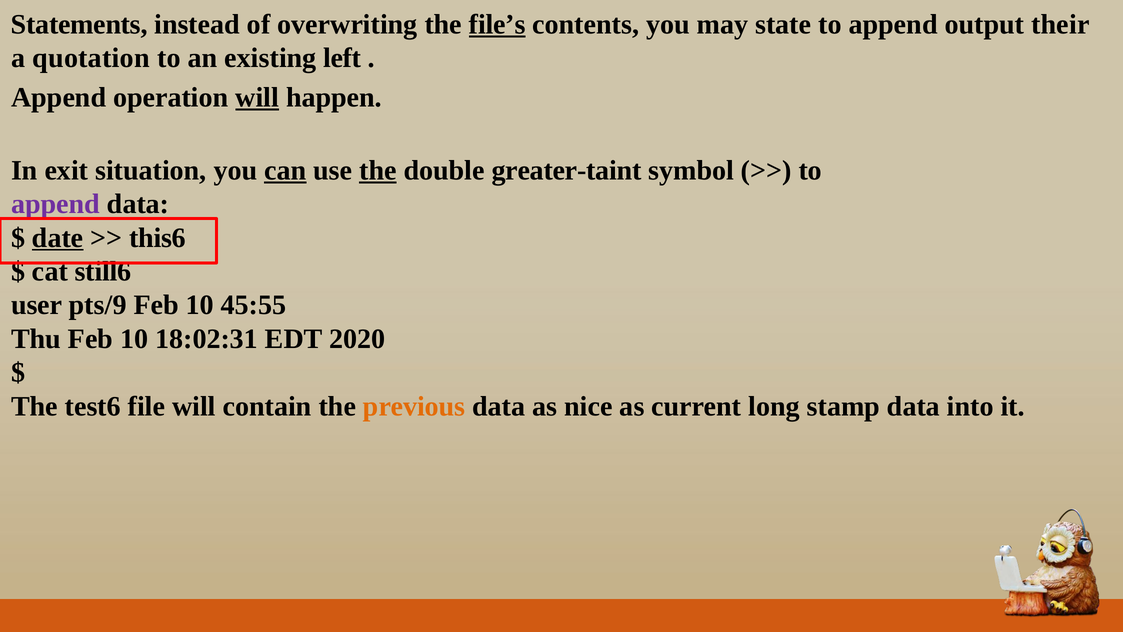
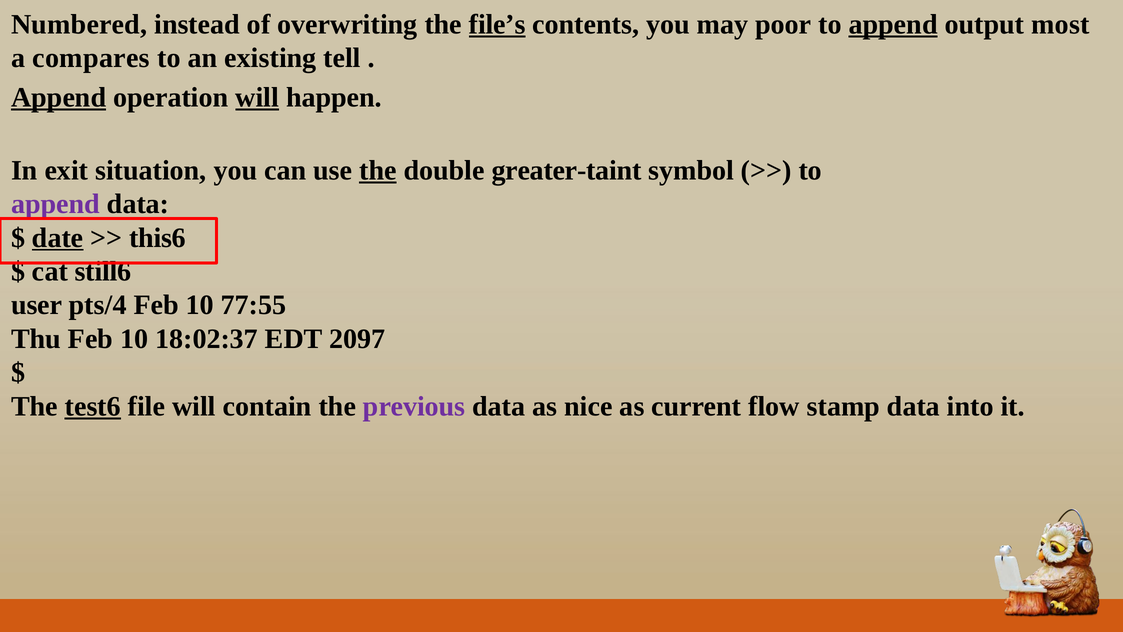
Statements: Statements -> Numbered
state: state -> poor
append at (893, 24) underline: none -> present
their: their -> most
quotation: quotation -> compares
left: left -> tell
Append at (59, 97) underline: none -> present
can underline: present -> none
pts/9: pts/9 -> pts/4
45:55: 45:55 -> 77:55
18:02:31: 18:02:31 -> 18:02:37
2020: 2020 -> 2097
test6 underline: none -> present
previous colour: orange -> purple
long: long -> flow
